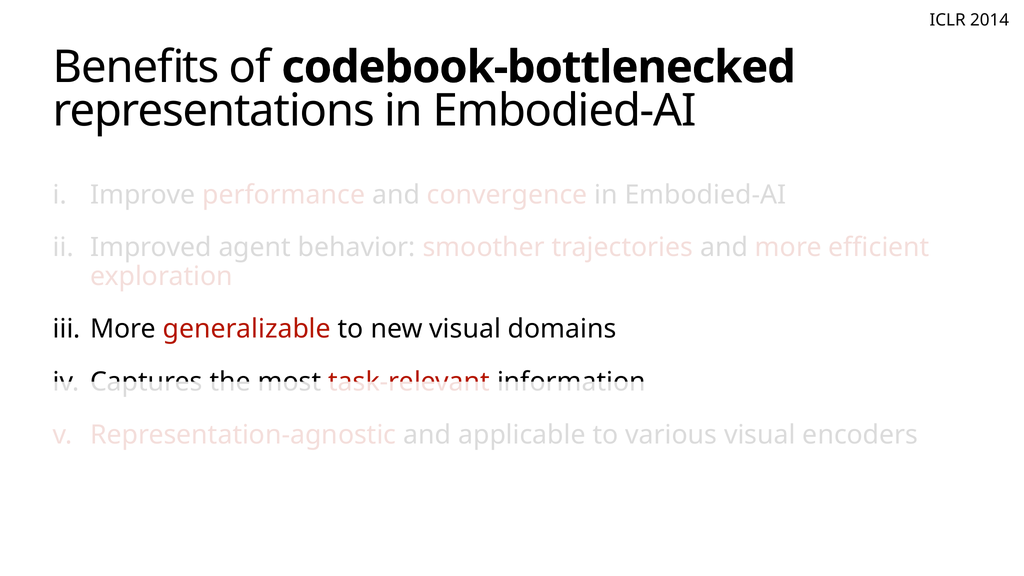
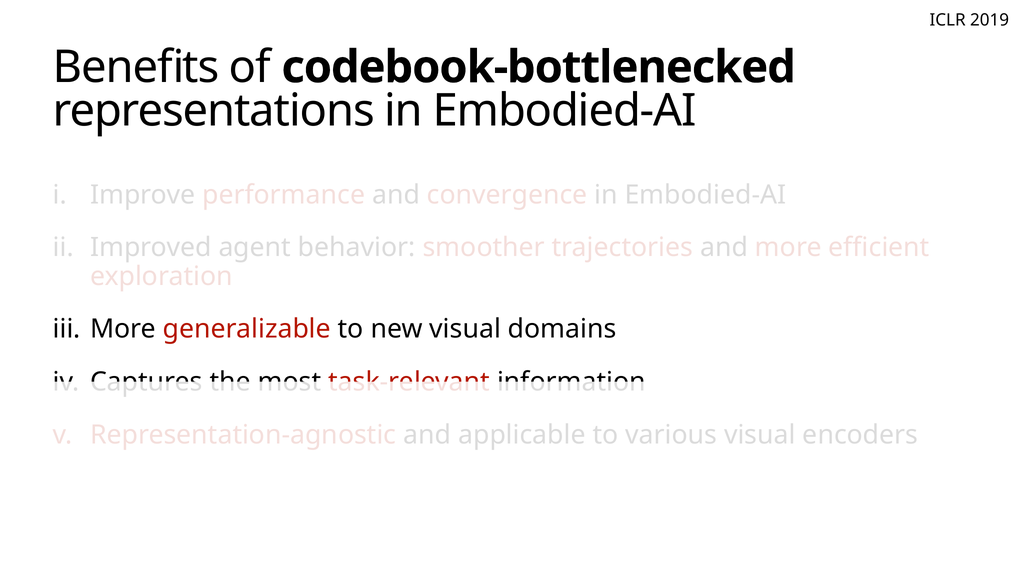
2014: 2014 -> 2019
